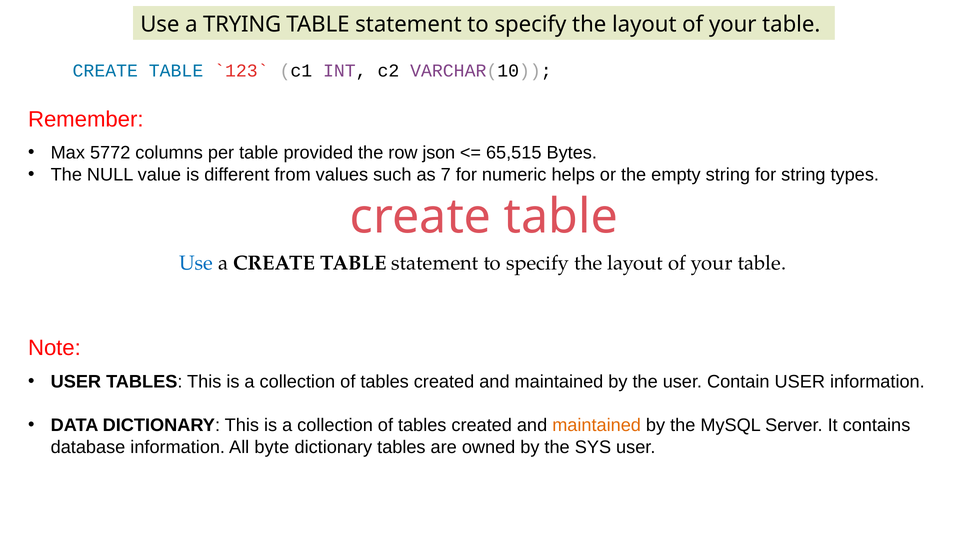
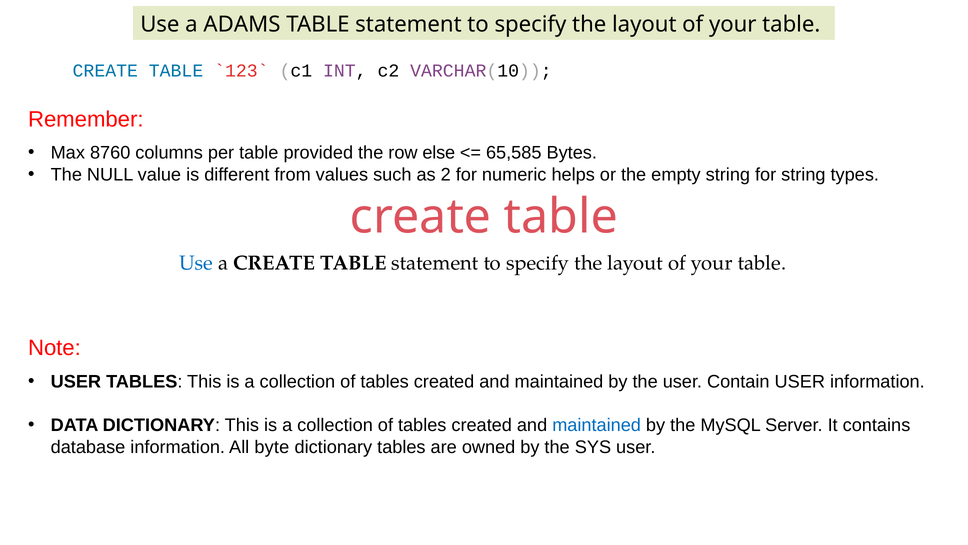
TRYING: TRYING -> ADAMS
5772: 5772 -> 8760
json: json -> else
65,515: 65,515 -> 65,585
7: 7 -> 2
maintained at (597, 425) colour: orange -> blue
